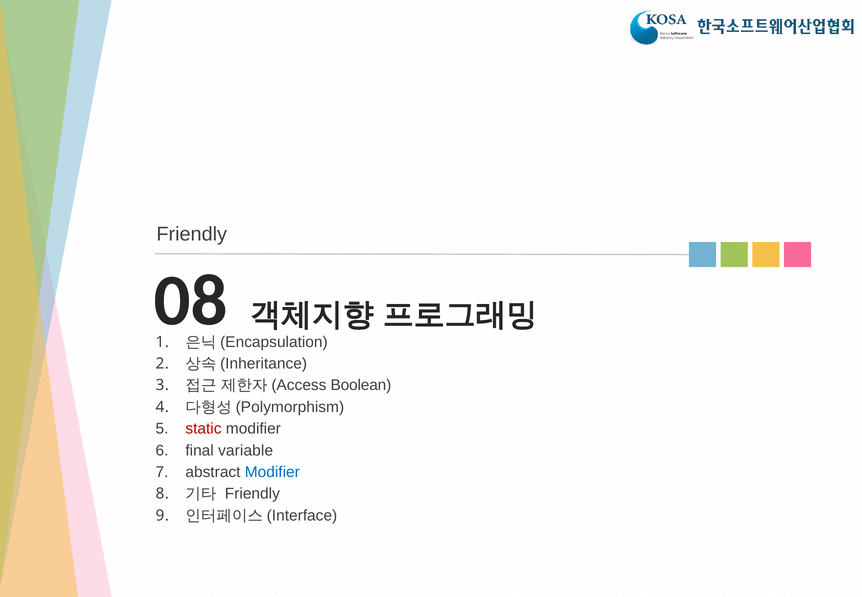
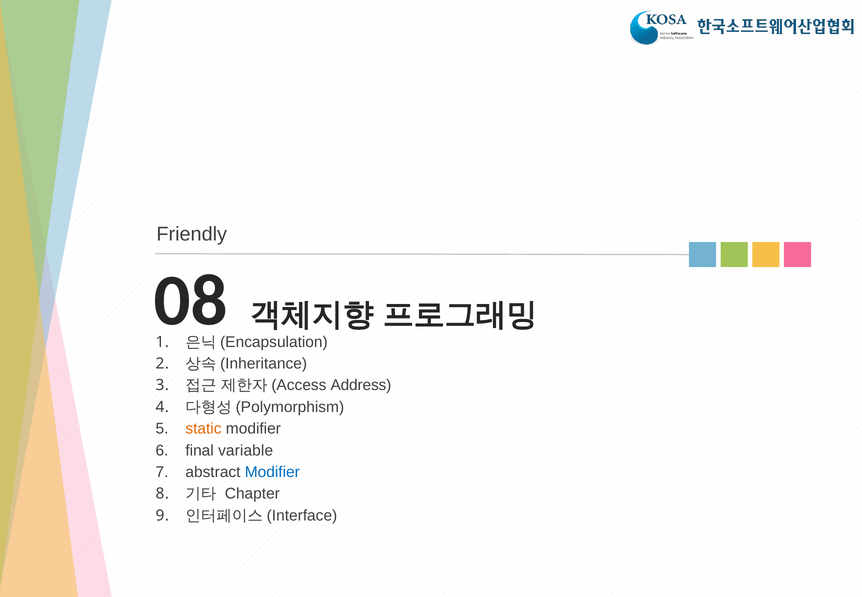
Boolean: Boolean -> Address
static colour: red -> orange
Friendly at (252, 494): Friendly -> Chapter
